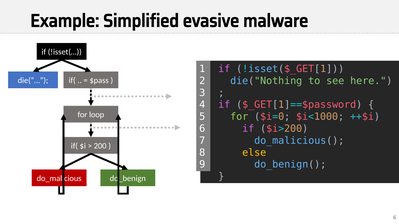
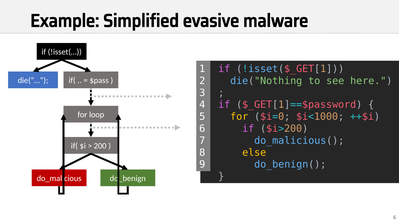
for at (239, 117) colour: light green -> yellow
